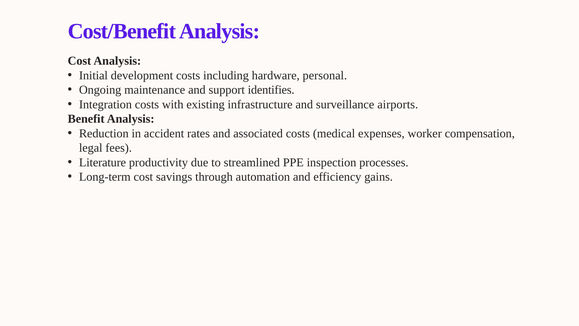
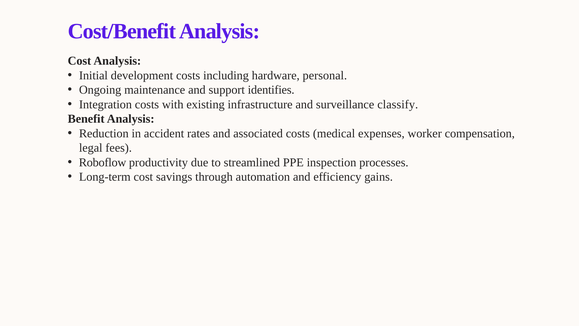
airports: airports -> classify
Literature: Literature -> Roboflow
